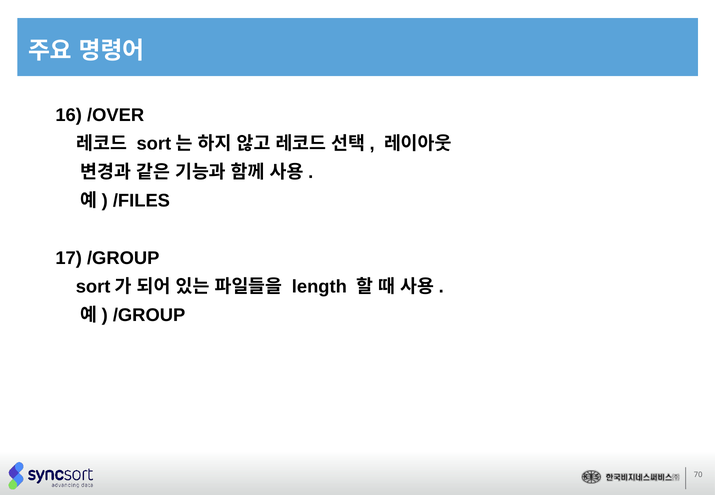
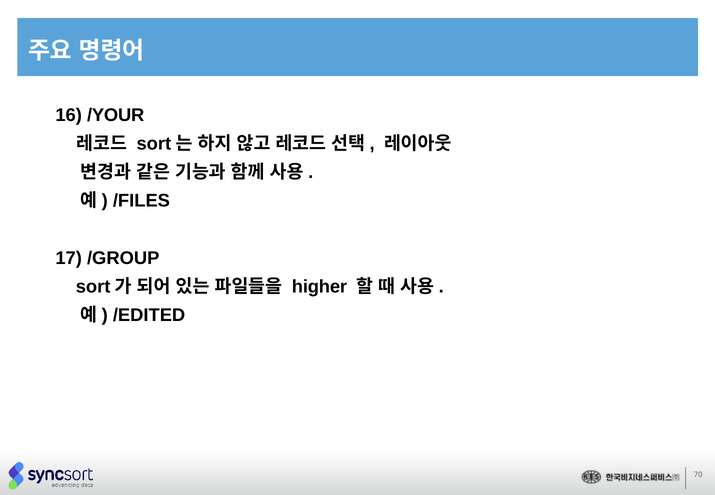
/OVER: /OVER -> /YOUR
length: length -> higher
/GROUP at (149, 315): /GROUP -> /EDITED
